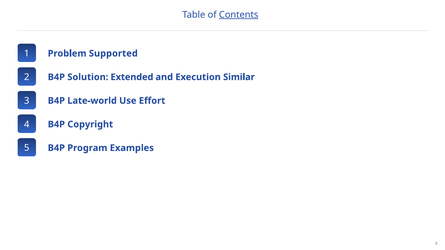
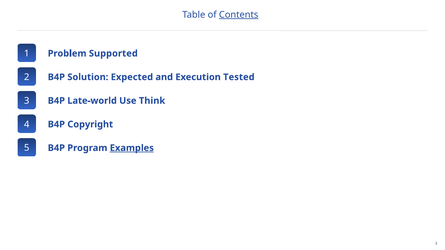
Extended: Extended -> Expected
Similar: Similar -> Tested
Effort: Effort -> Think
Examples underline: none -> present
